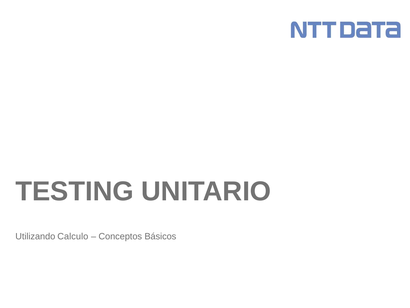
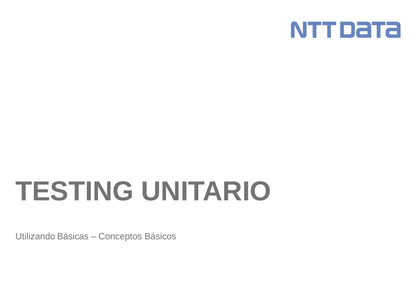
Calculo: Calculo -> Básicas
